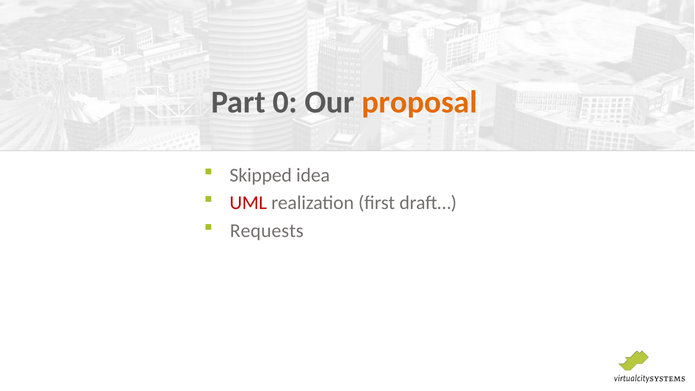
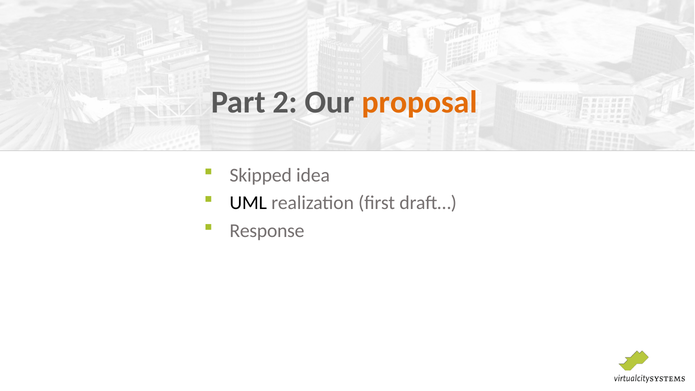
0: 0 -> 2
UML colour: red -> black
Requests: Requests -> Response
